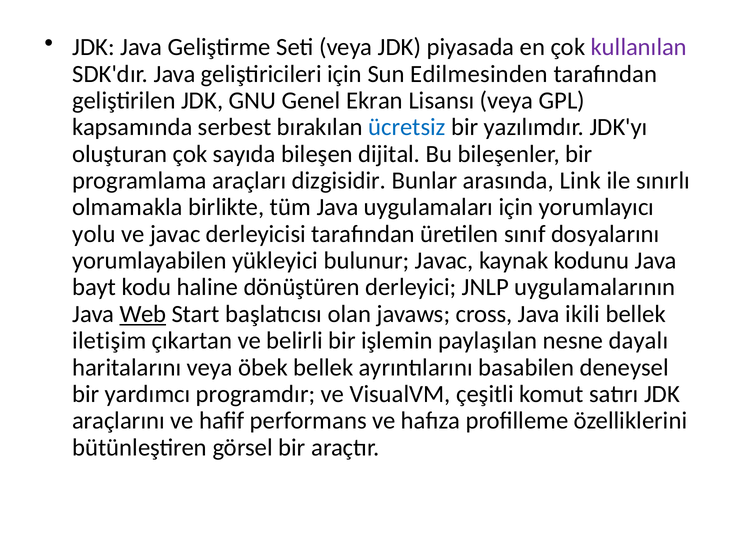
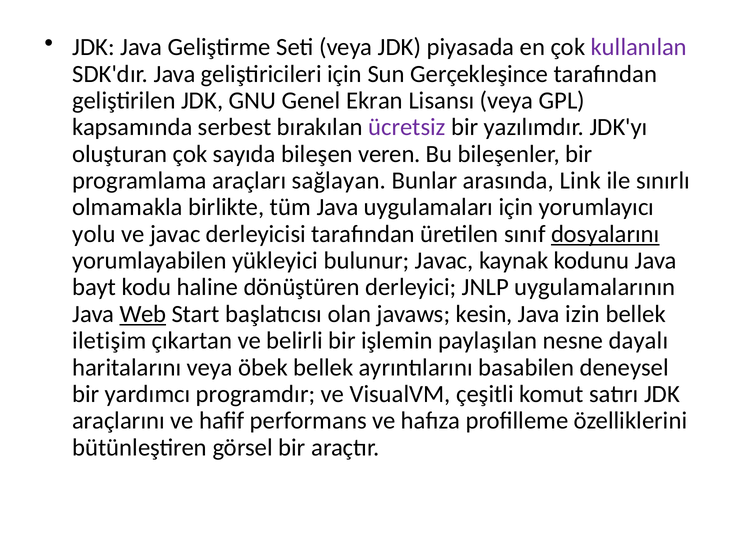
Edilmesinden: Edilmesinden -> Gerçekleşince
ücretsiz colour: blue -> purple
dijital: dijital -> veren
dizgisidir: dizgisidir -> sağlayan
dosyalarını underline: none -> present
cross: cross -> kesin
ikili: ikili -> izin
